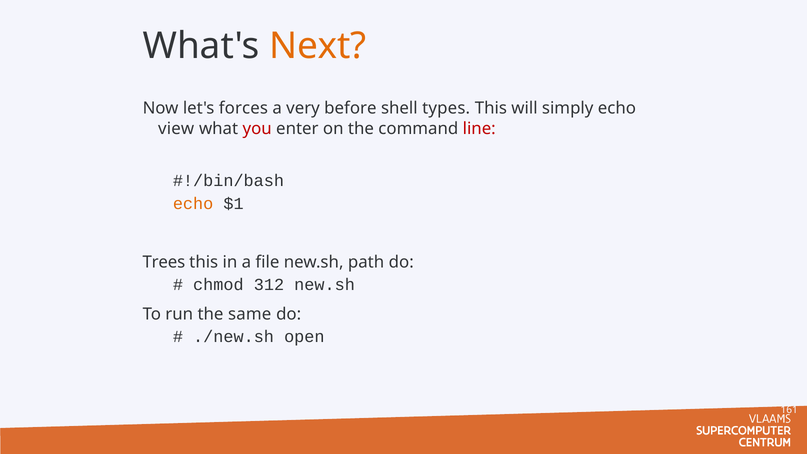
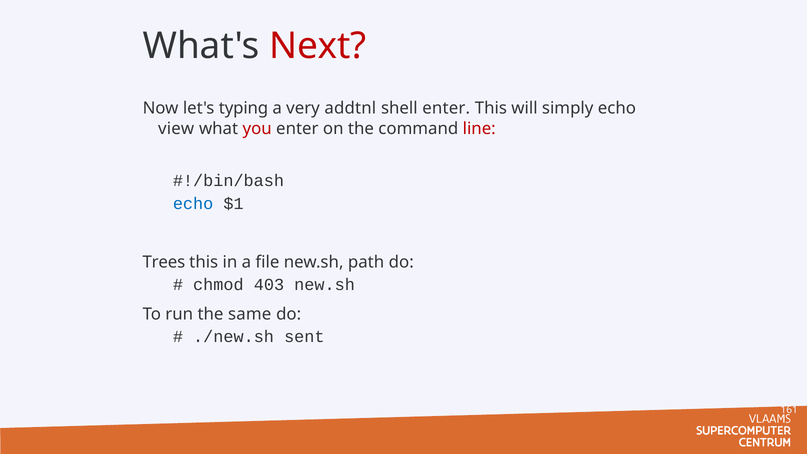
Next colour: orange -> red
forces: forces -> typing
before: before -> addtnl
shell types: types -> enter
echo at (193, 204) colour: orange -> blue
312: 312 -> 403
open: open -> sent
